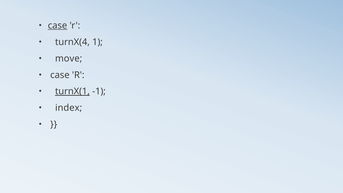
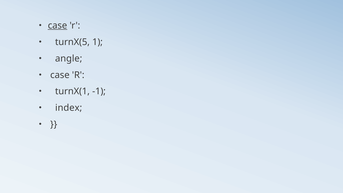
turnX(4: turnX(4 -> turnX(5
move: move -> angle
turnX(1 underline: present -> none
